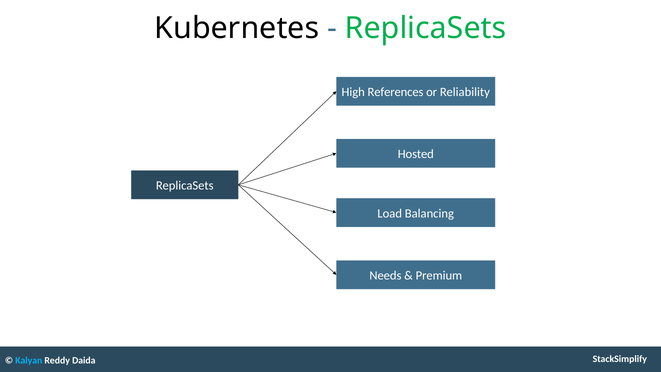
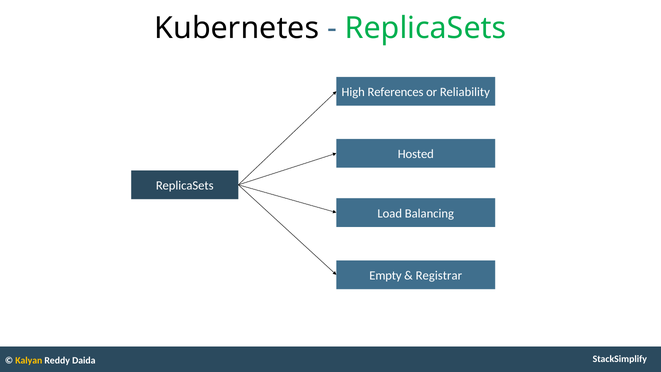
Needs: Needs -> Empty
Premium: Premium -> Registrar
Kalyan colour: light blue -> yellow
